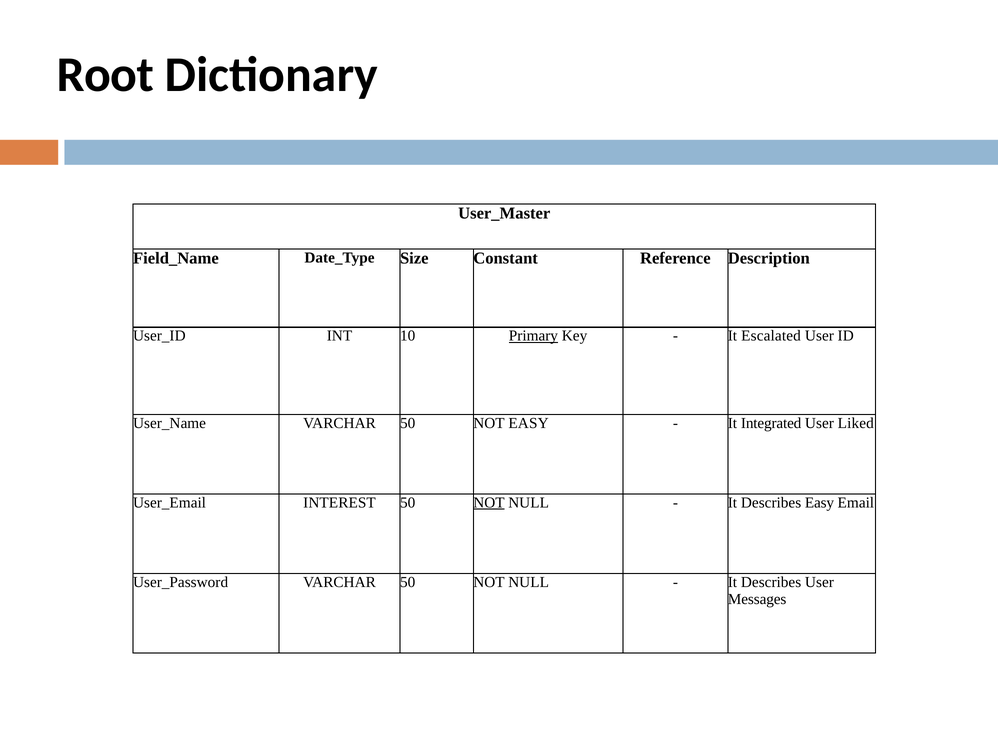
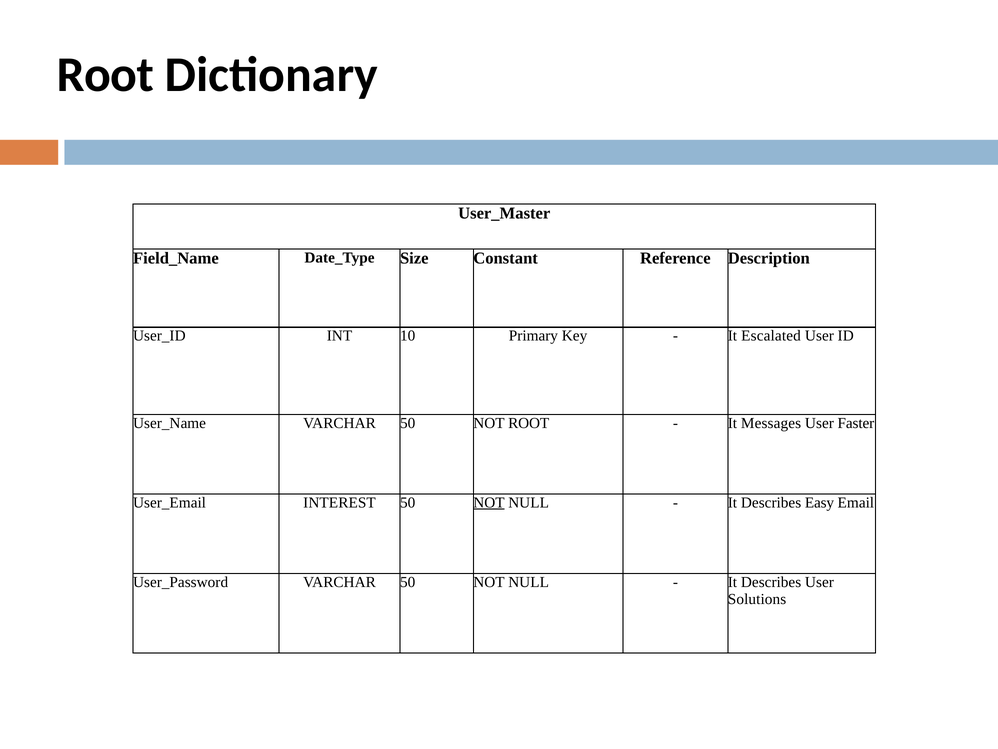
Primary underline: present -> none
NOT EASY: EASY -> ROOT
Integrated: Integrated -> Messages
Liked: Liked -> Faster
Messages: Messages -> Solutions
